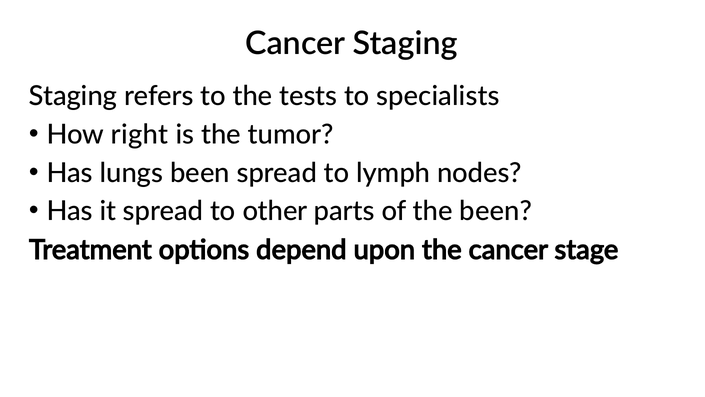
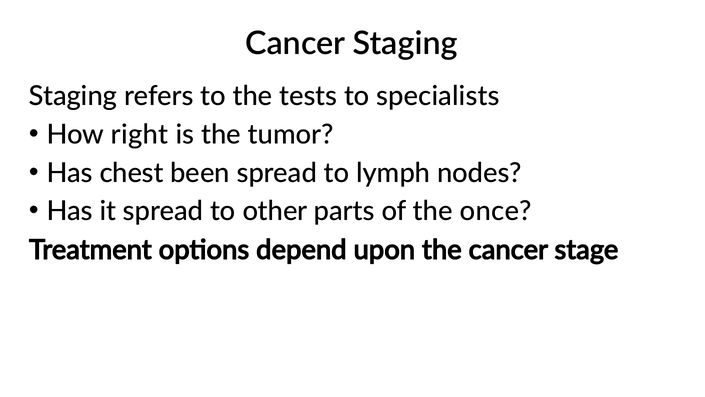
lungs: lungs -> chest
the been: been -> once
